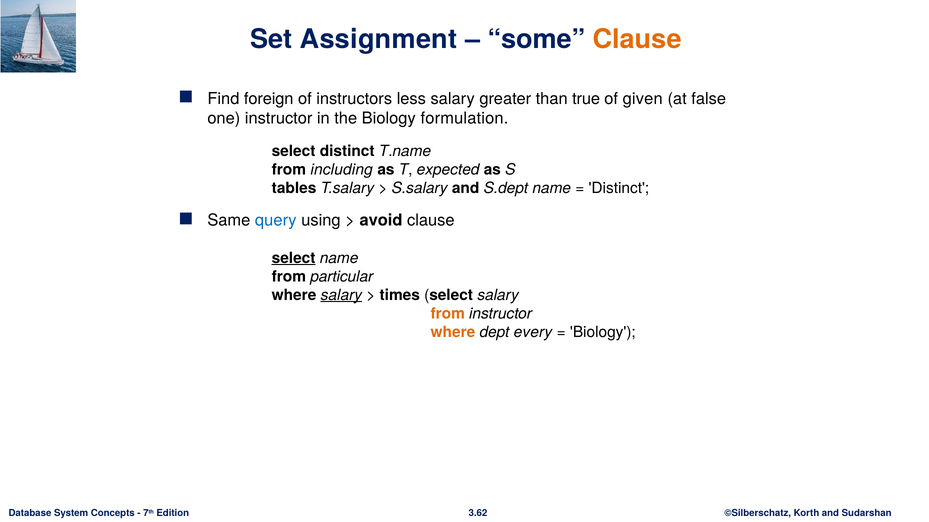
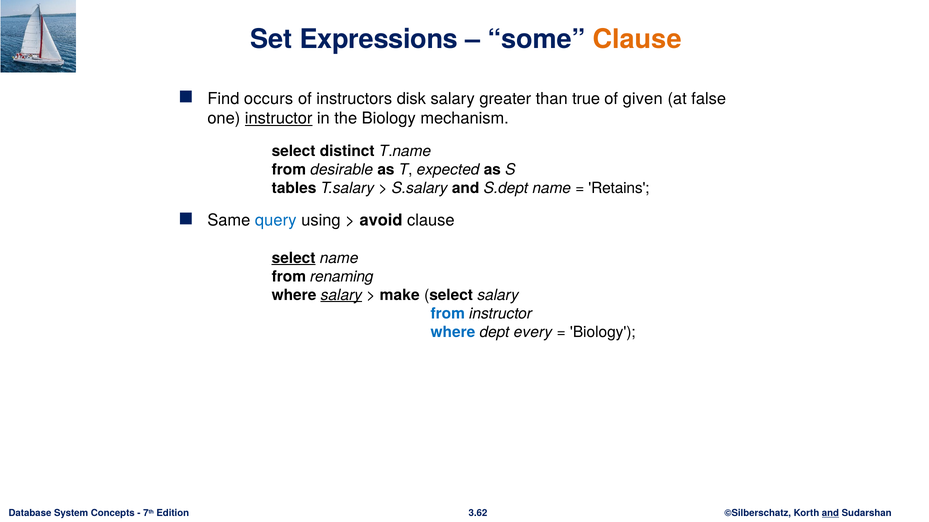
Assignment: Assignment -> Expressions
foreign: foreign -> occurs
less: less -> disk
instructor at (279, 119) underline: none -> present
formulation: formulation -> mechanism
including: including -> desirable
Distinct at (619, 189): Distinct -> Retains
particular: particular -> renaming
times: times -> make
from at (448, 314) colour: orange -> blue
where at (453, 332) colour: orange -> blue
and at (830, 514) underline: none -> present
